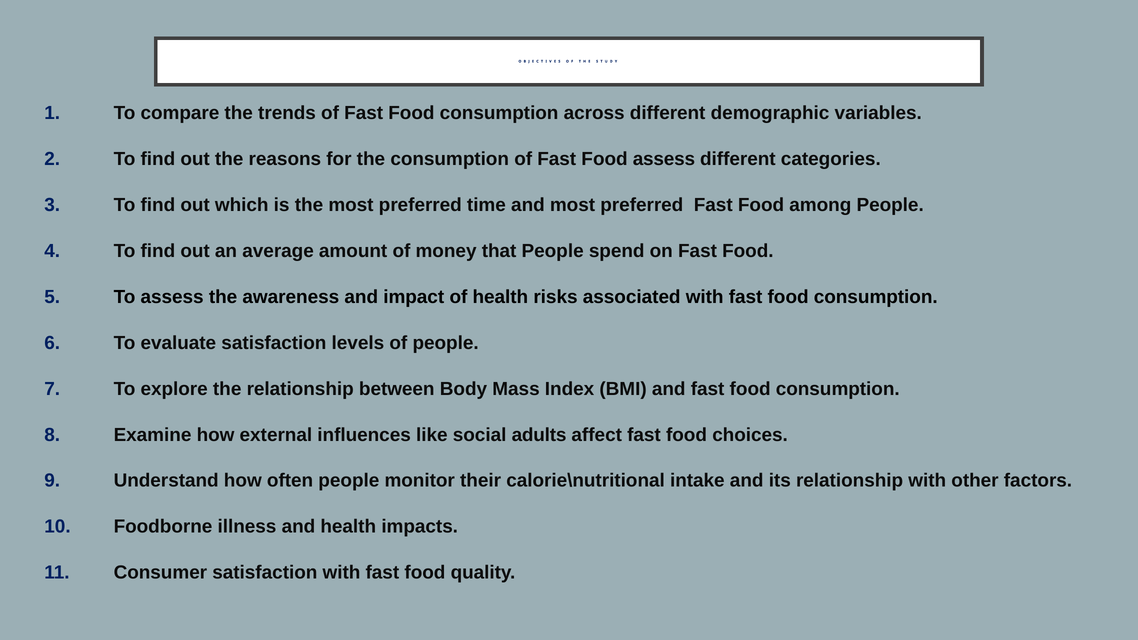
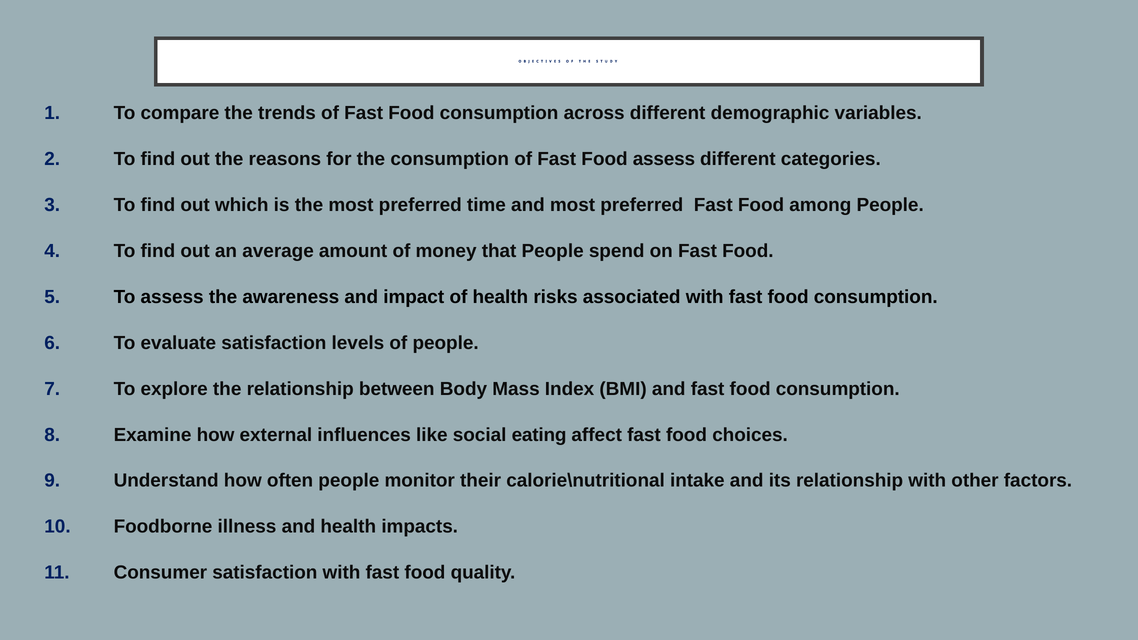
adults: adults -> eating
